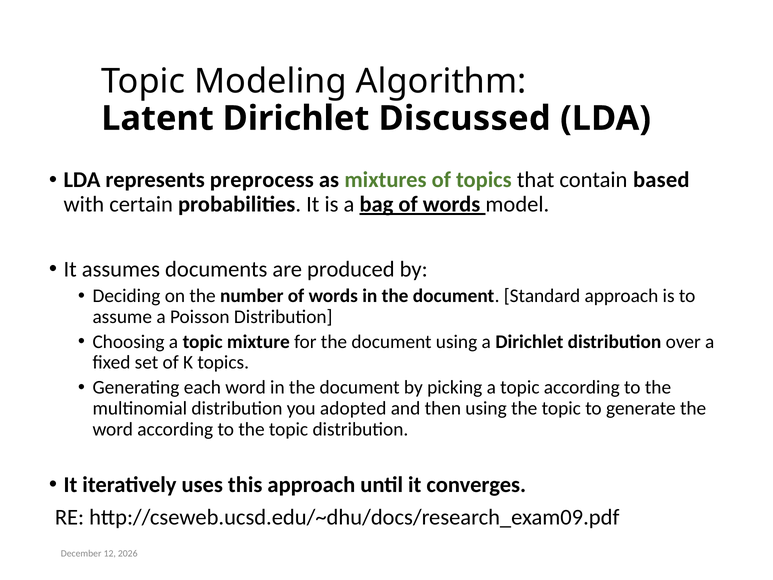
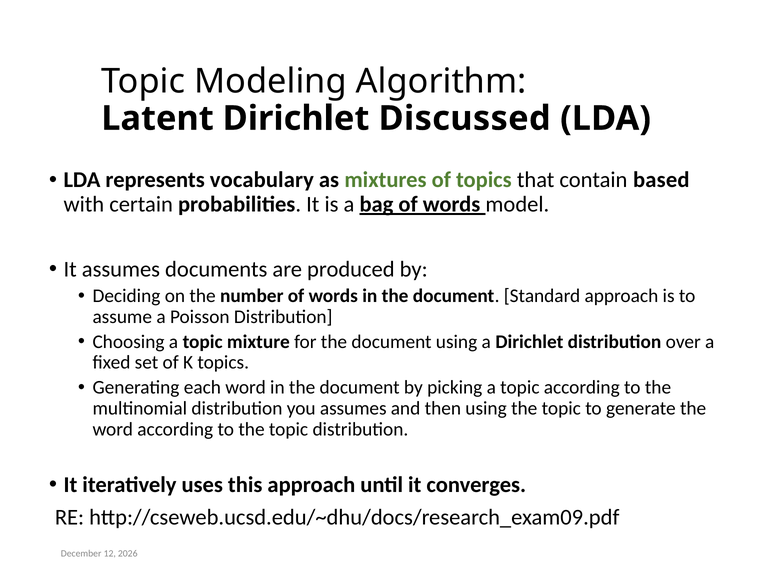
preprocess: preprocess -> vocabulary
you adopted: adopted -> assumes
